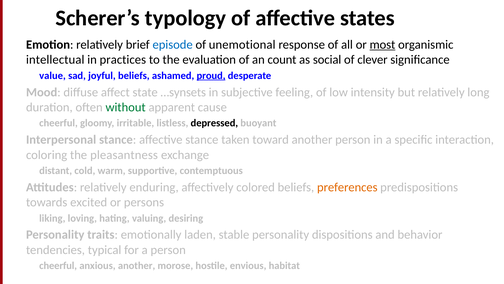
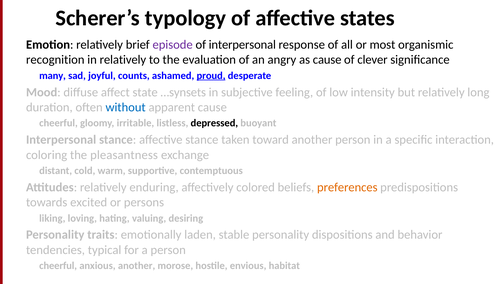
episode colour: blue -> purple
of unemotional: unemotional -> interpersonal
most underline: present -> none
intellectual: intellectual -> recognition
in practices: practices -> relatively
count: count -> angry
as social: social -> cause
value: value -> many
joyful beliefs: beliefs -> counts
without colour: green -> blue
